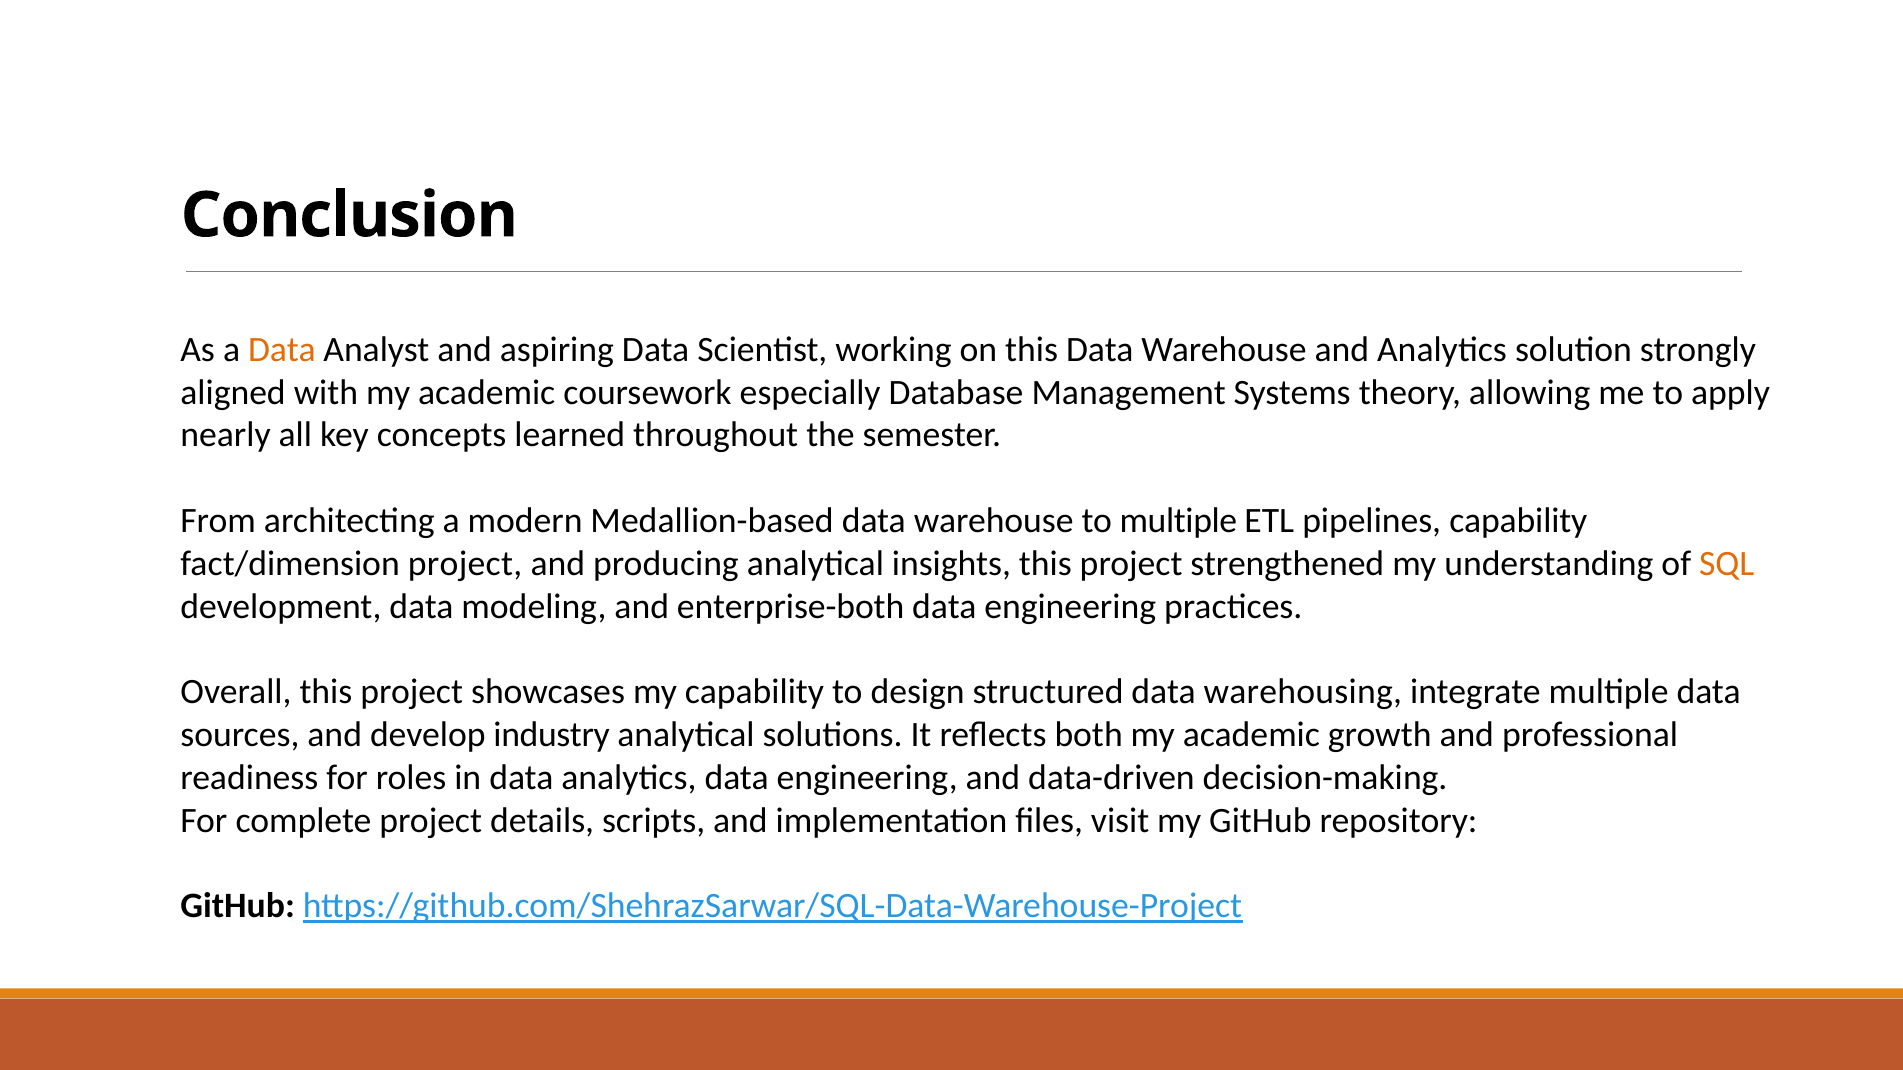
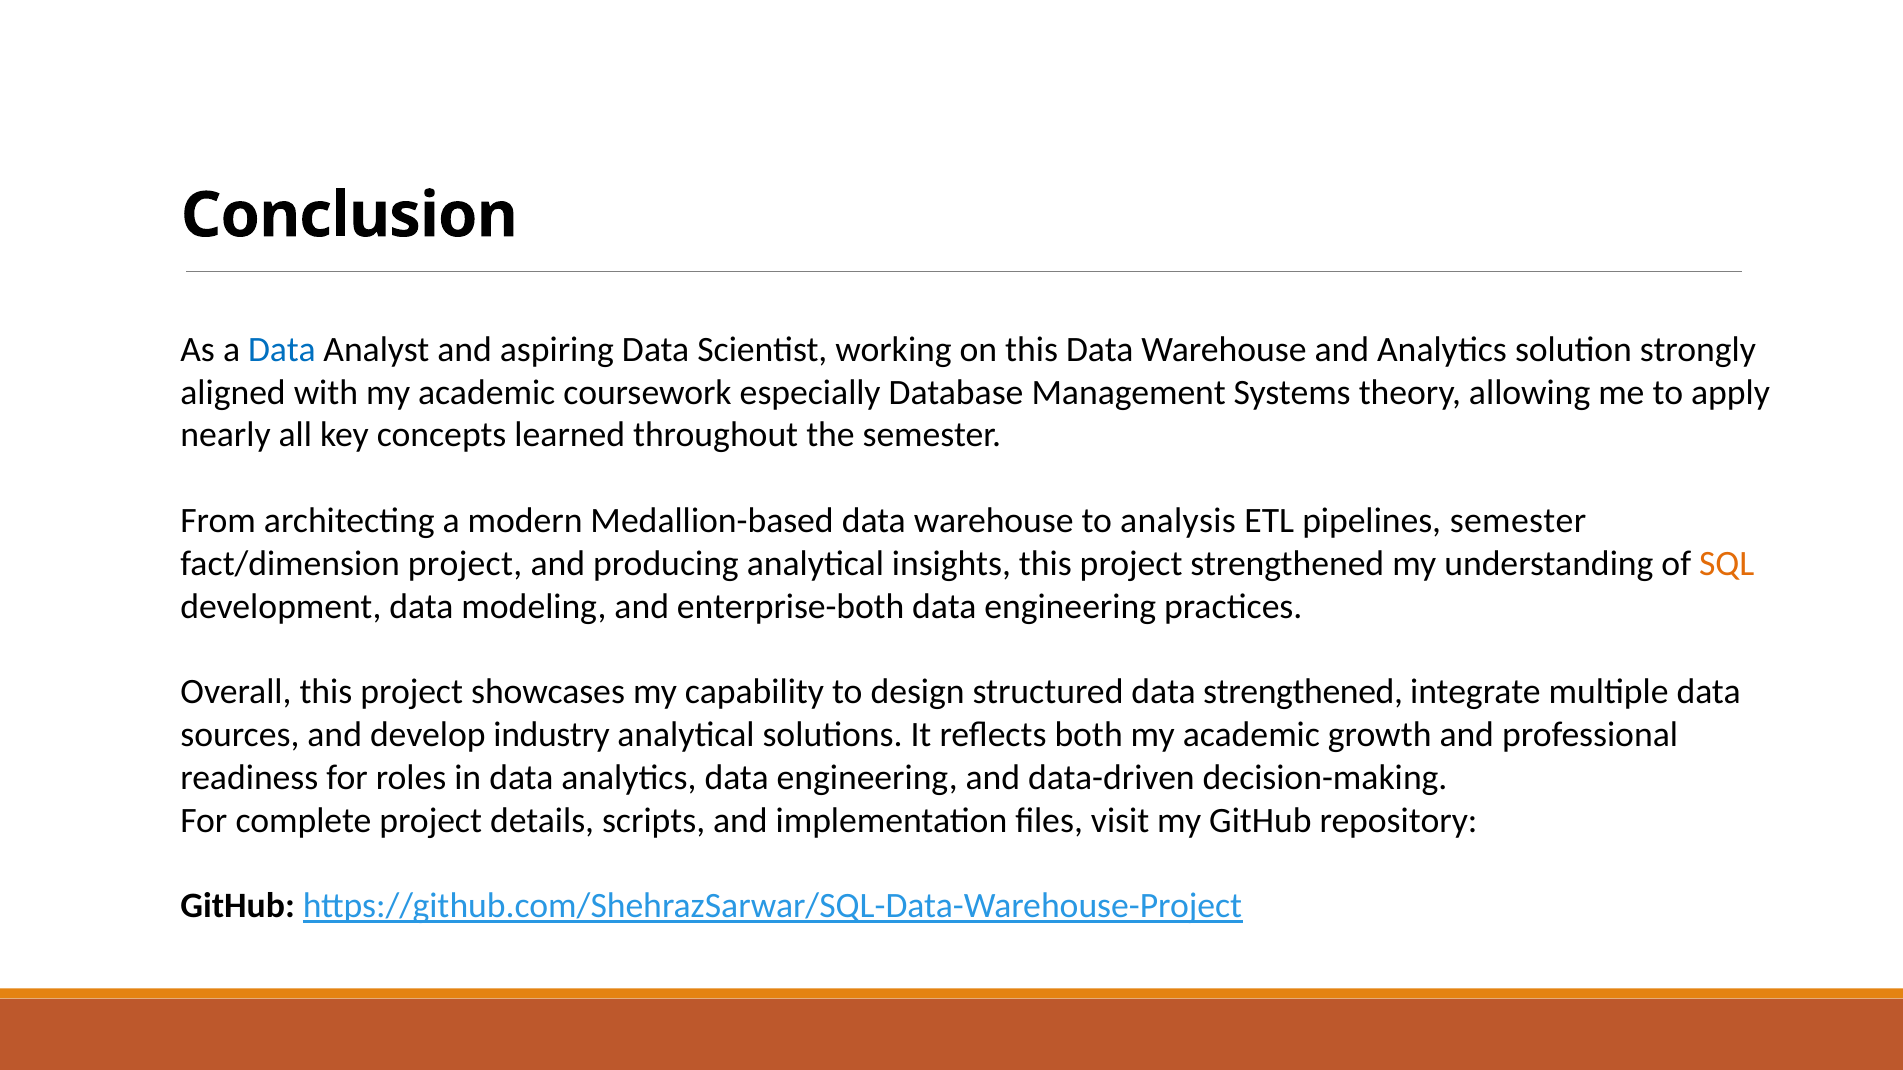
Data at (282, 350) colour: orange -> blue
to multiple: multiple -> analysis
pipelines capability: capability -> semester
data warehousing: warehousing -> strengthened
